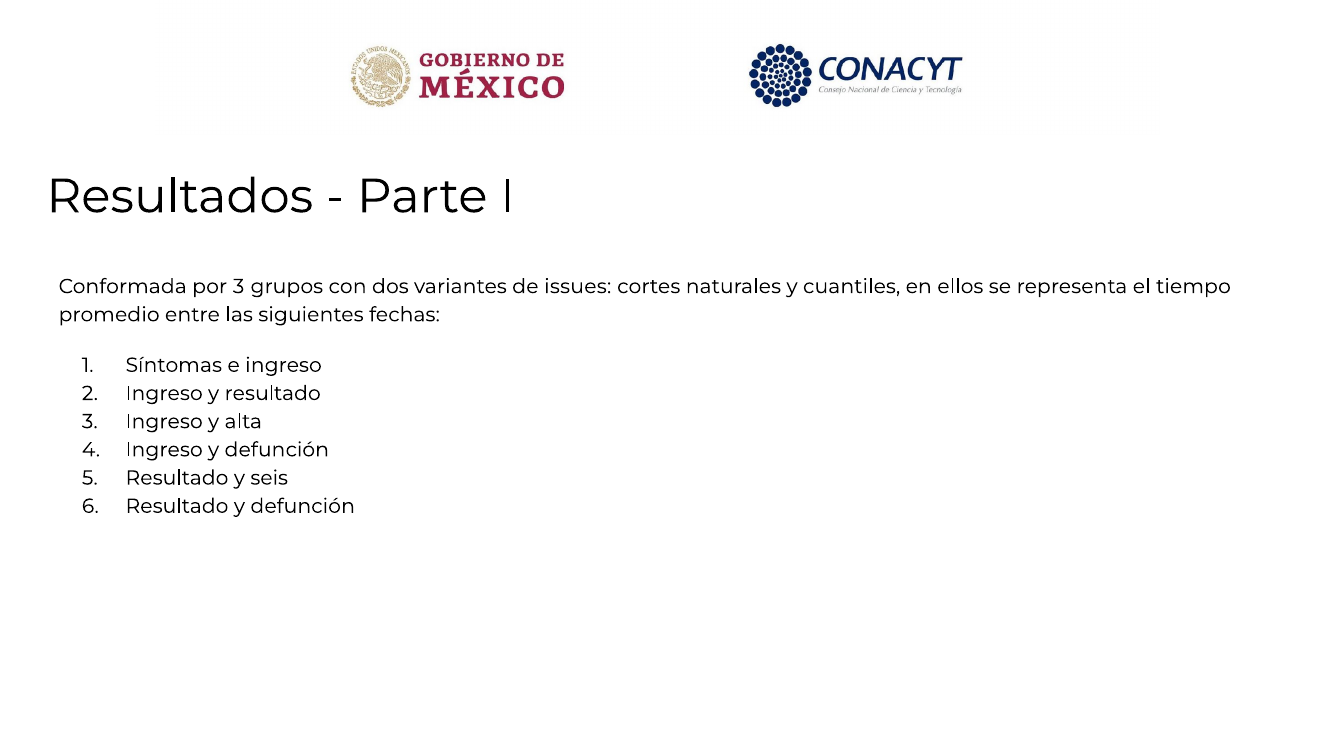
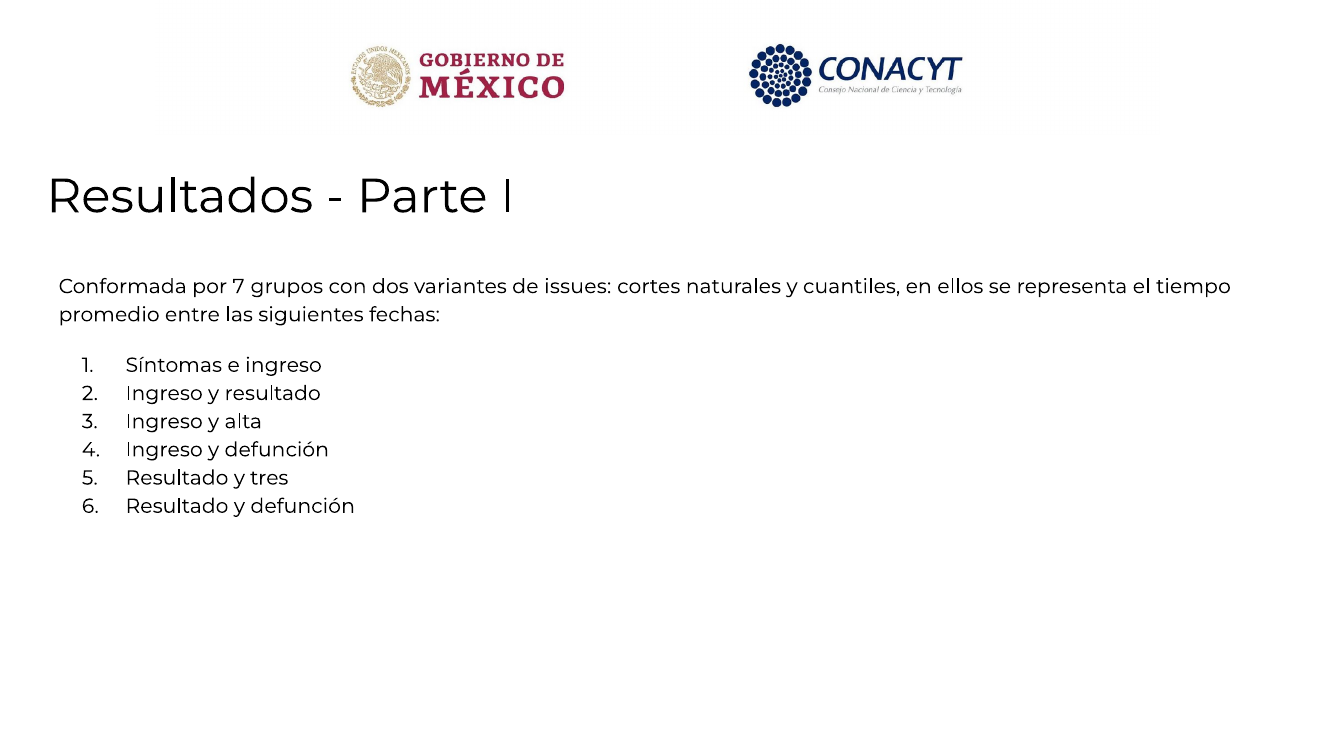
por 3: 3 -> 7
seis: seis -> tres
